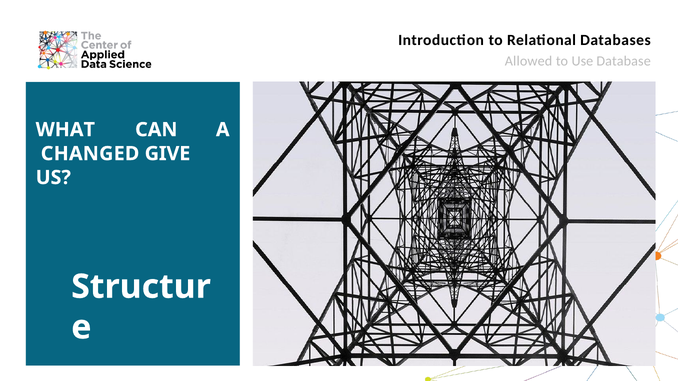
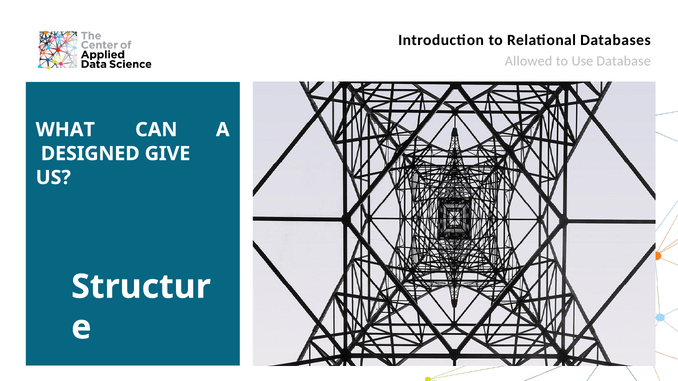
CHANGED: CHANGED -> DESIGNED
